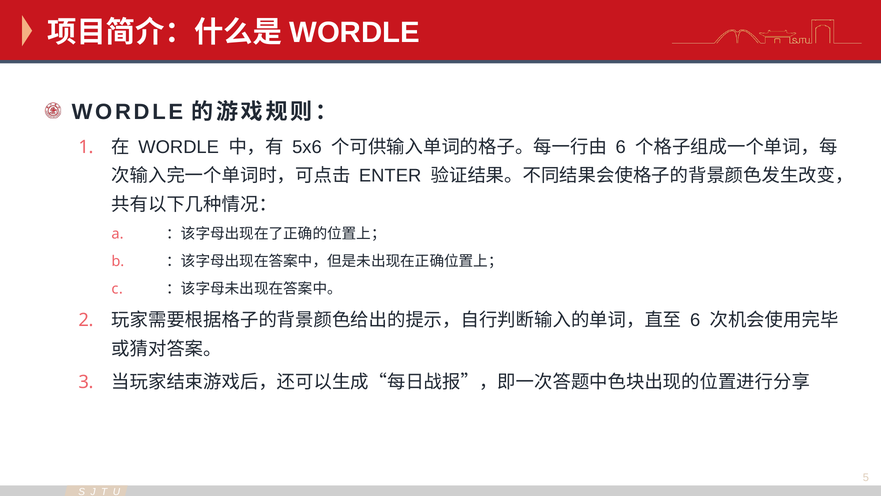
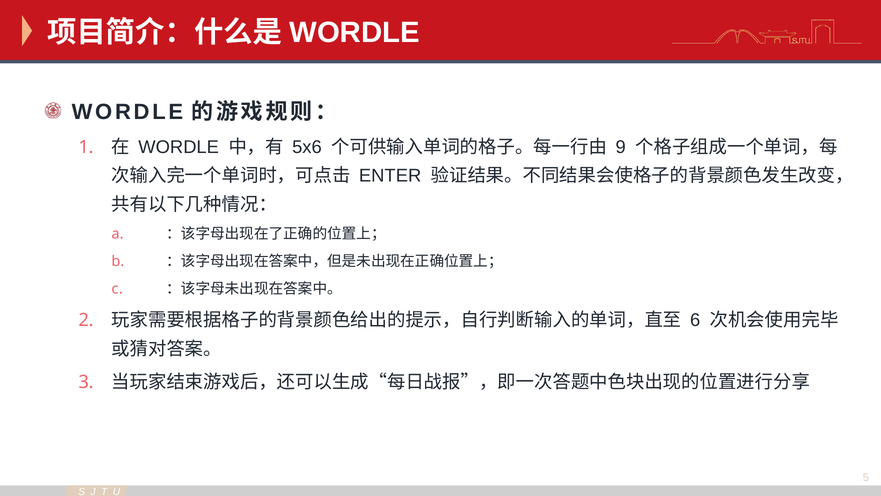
6 at (621, 147): 6 -> 9
